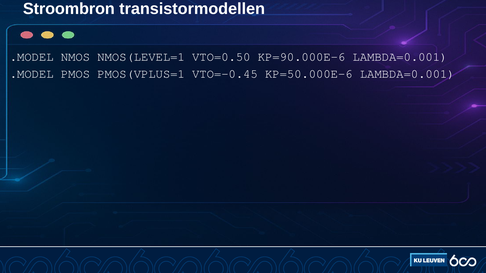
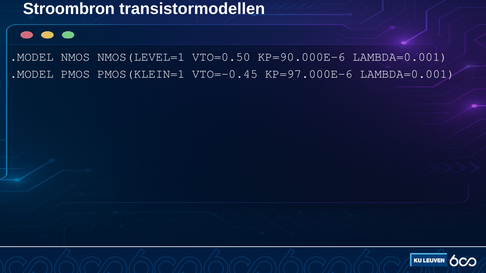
PMOS(VPLUS=1: PMOS(VPLUS=1 -> PMOS(KLEIN=1
KP=50.000E-6: KP=50.000E-6 -> KP=97.000E-6
